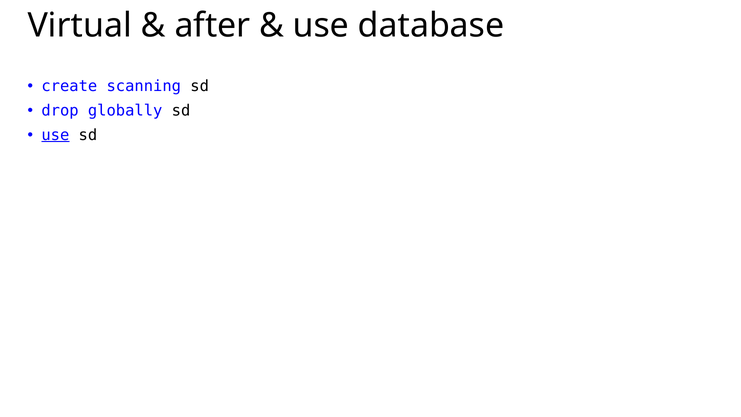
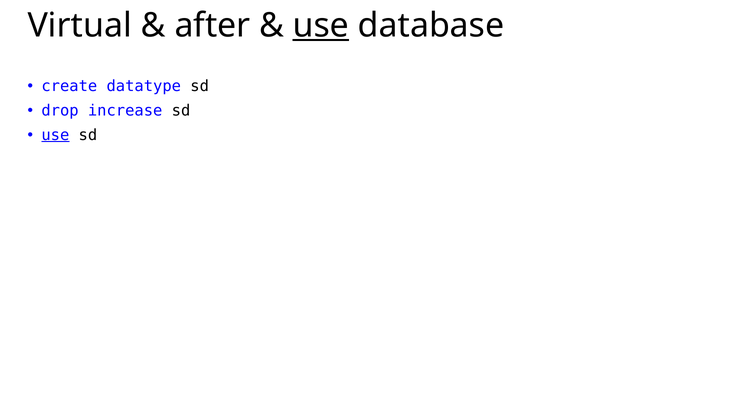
use at (321, 25) underline: none -> present
scanning: scanning -> datatype
globally: globally -> increase
